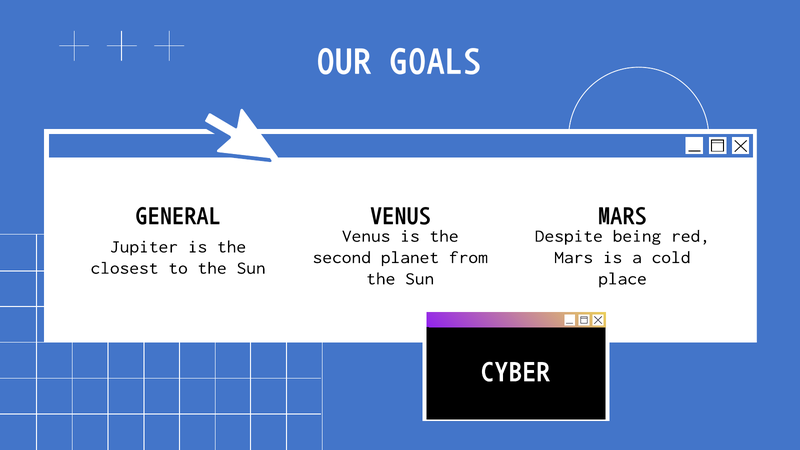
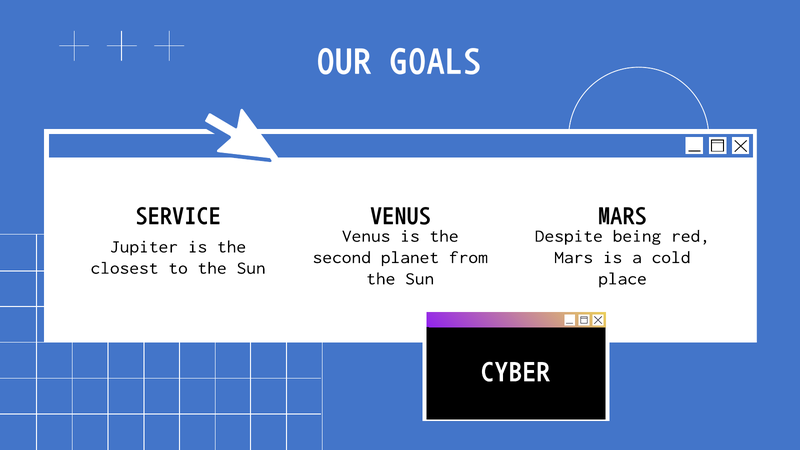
GENERAL: GENERAL -> SERVICE
